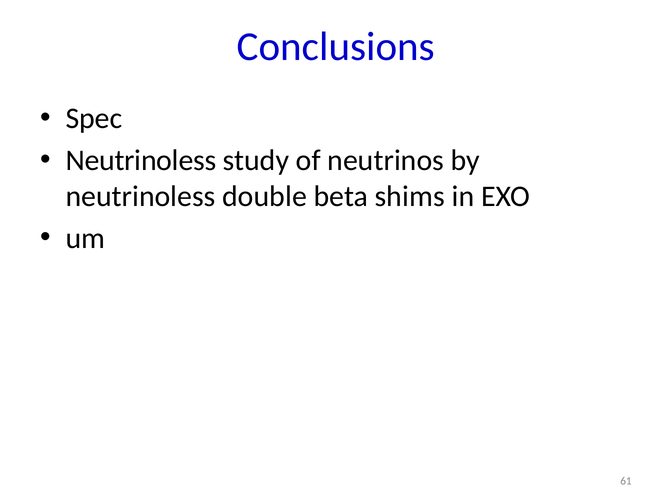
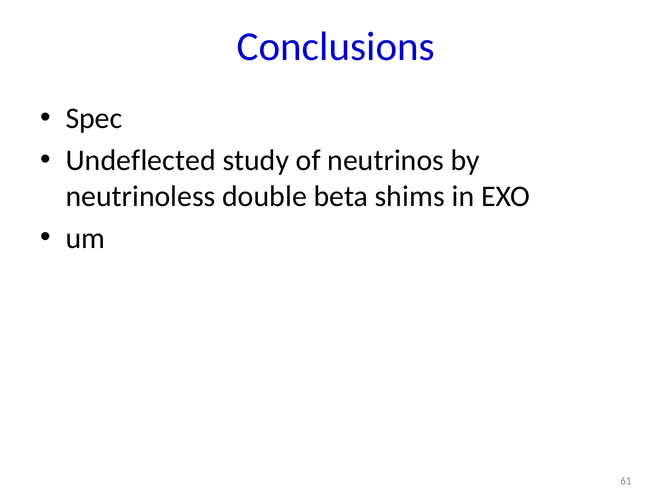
Neutrinoless at (141, 160): Neutrinoless -> Undeflected
